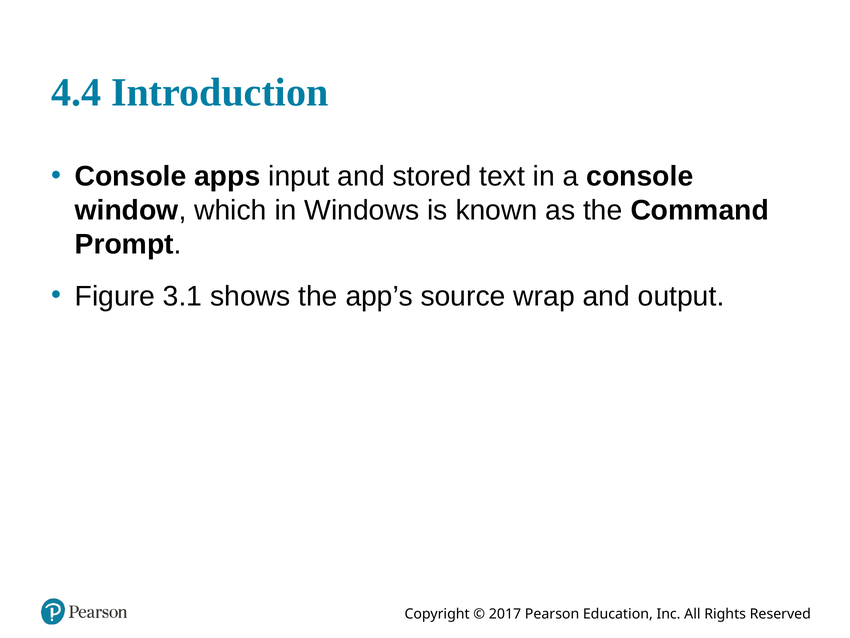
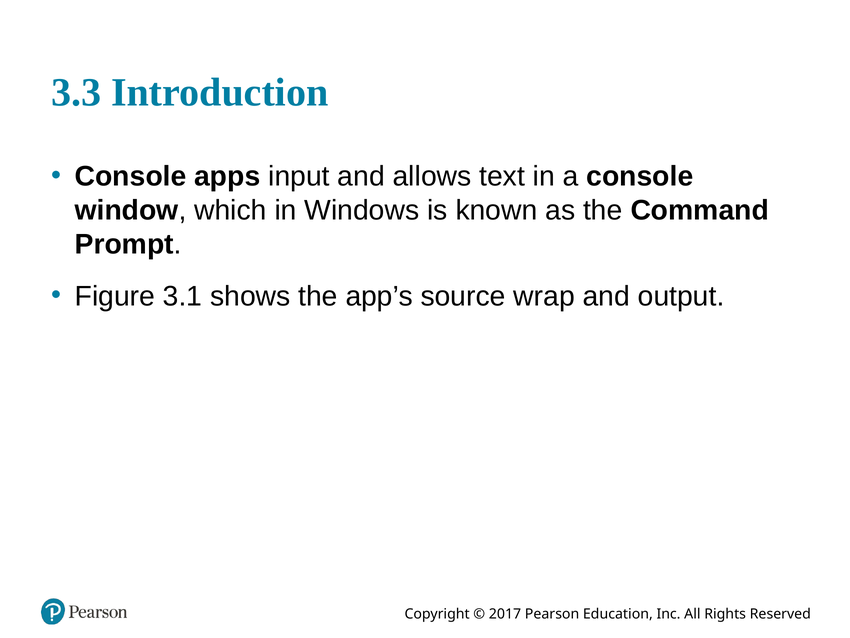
4.4: 4.4 -> 3.3
stored: stored -> allows
